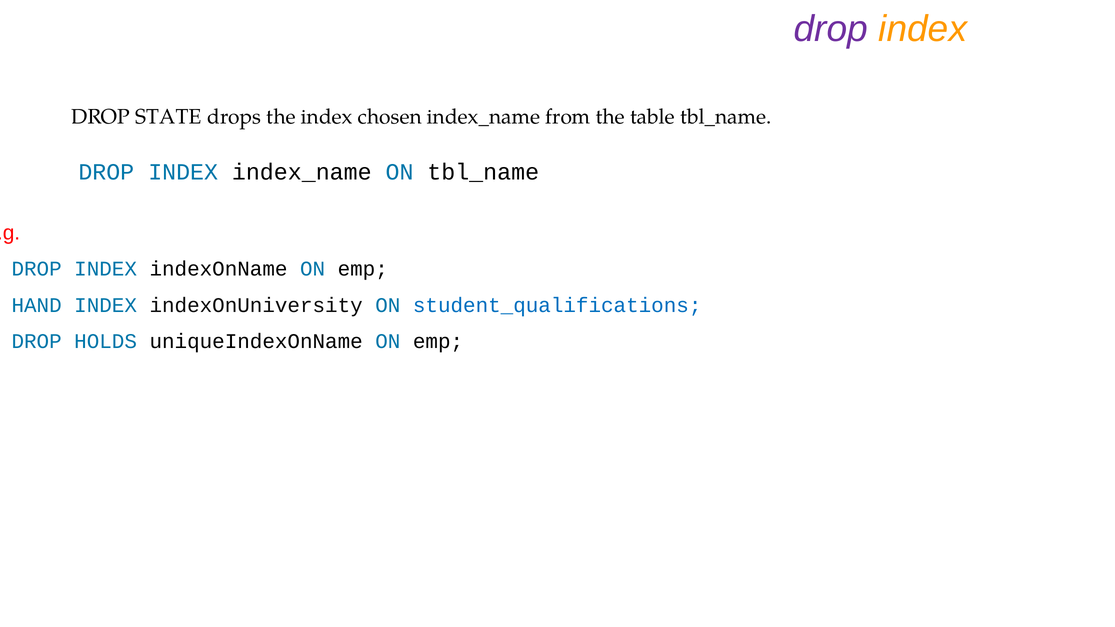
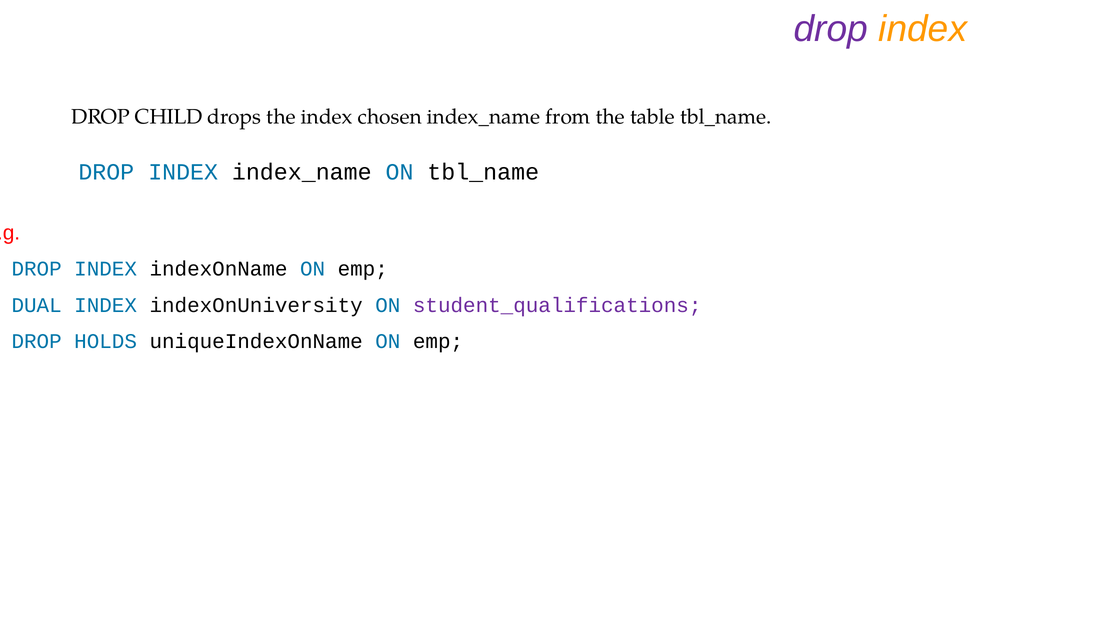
STATE: STATE -> CHILD
HAND: HAND -> DUAL
student_qualifications colour: blue -> purple
